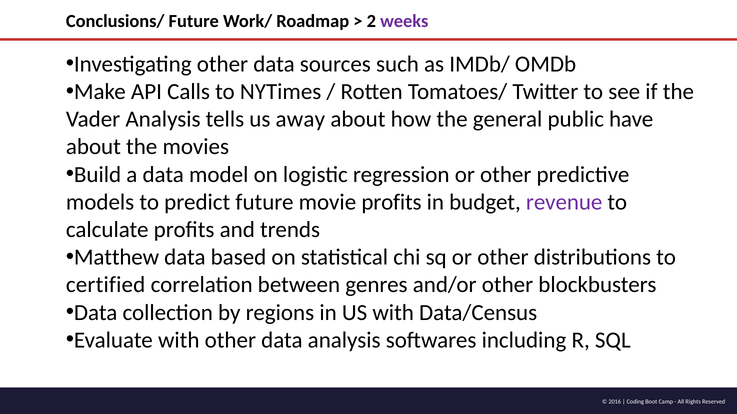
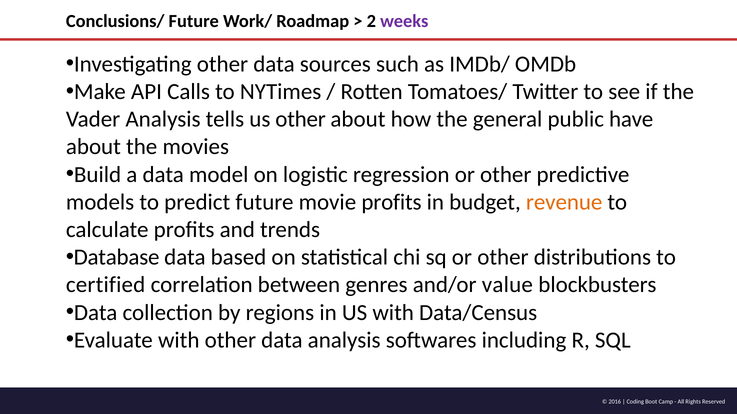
us away: away -> other
revenue colour: purple -> orange
Matthew: Matthew -> Database
and/or other: other -> value
